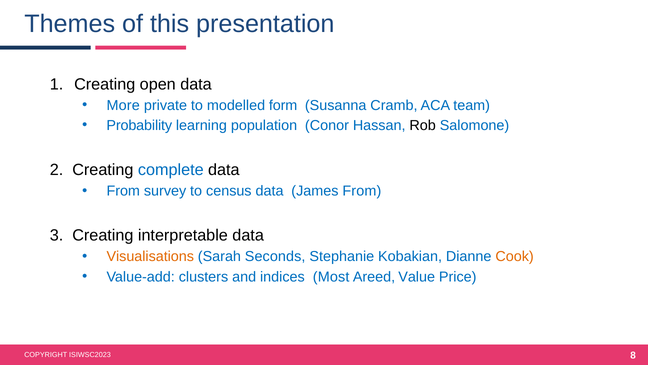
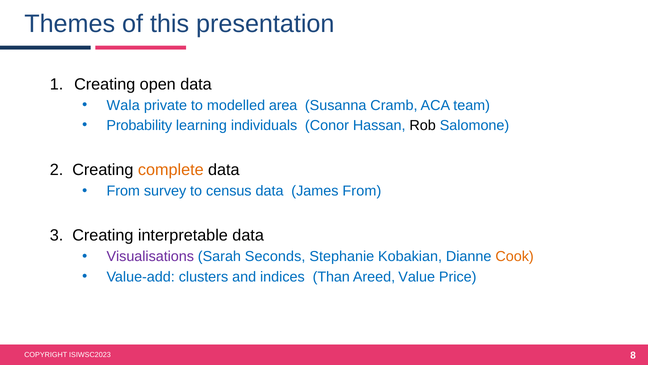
More: More -> Wala
form: form -> area
population: population -> individuals
complete colour: blue -> orange
Visualisations colour: orange -> purple
Most: Most -> Than
